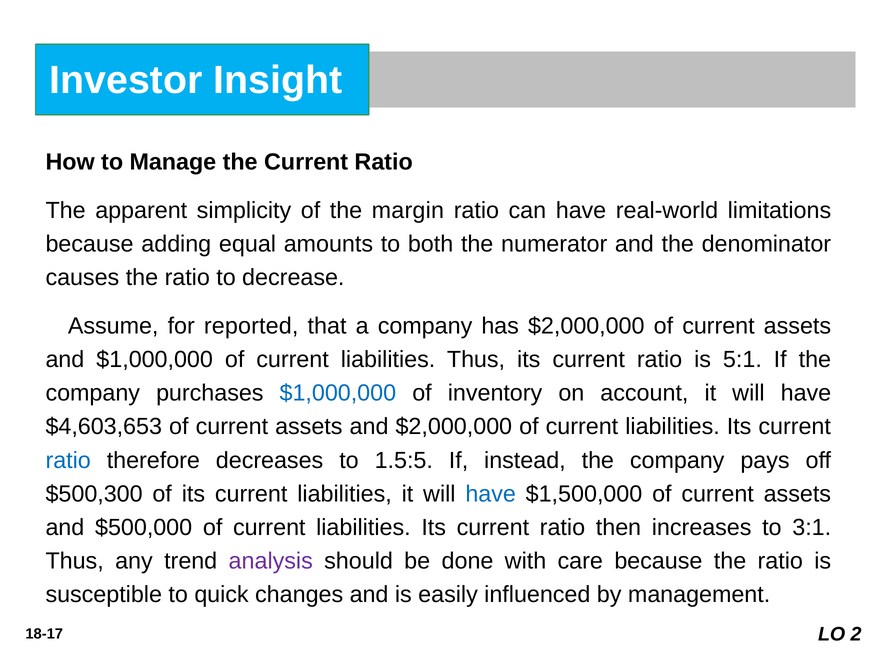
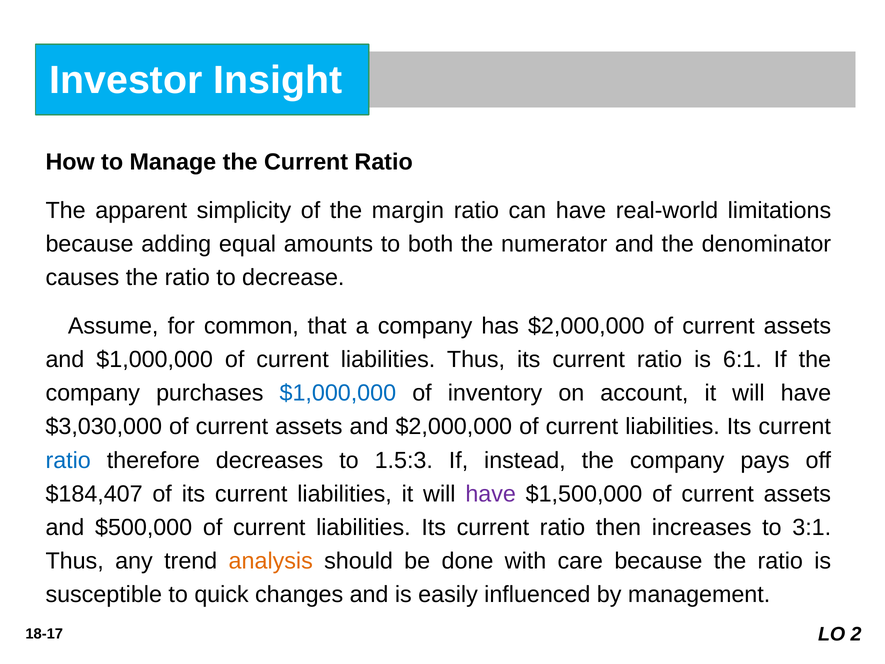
reported: reported -> common
5:1: 5:1 -> 6:1
$4,603,653: $4,603,653 -> $3,030,000
1.5:5: 1.5:5 -> 1.5:3
$500,300: $500,300 -> $184,407
have at (491, 494) colour: blue -> purple
analysis colour: purple -> orange
